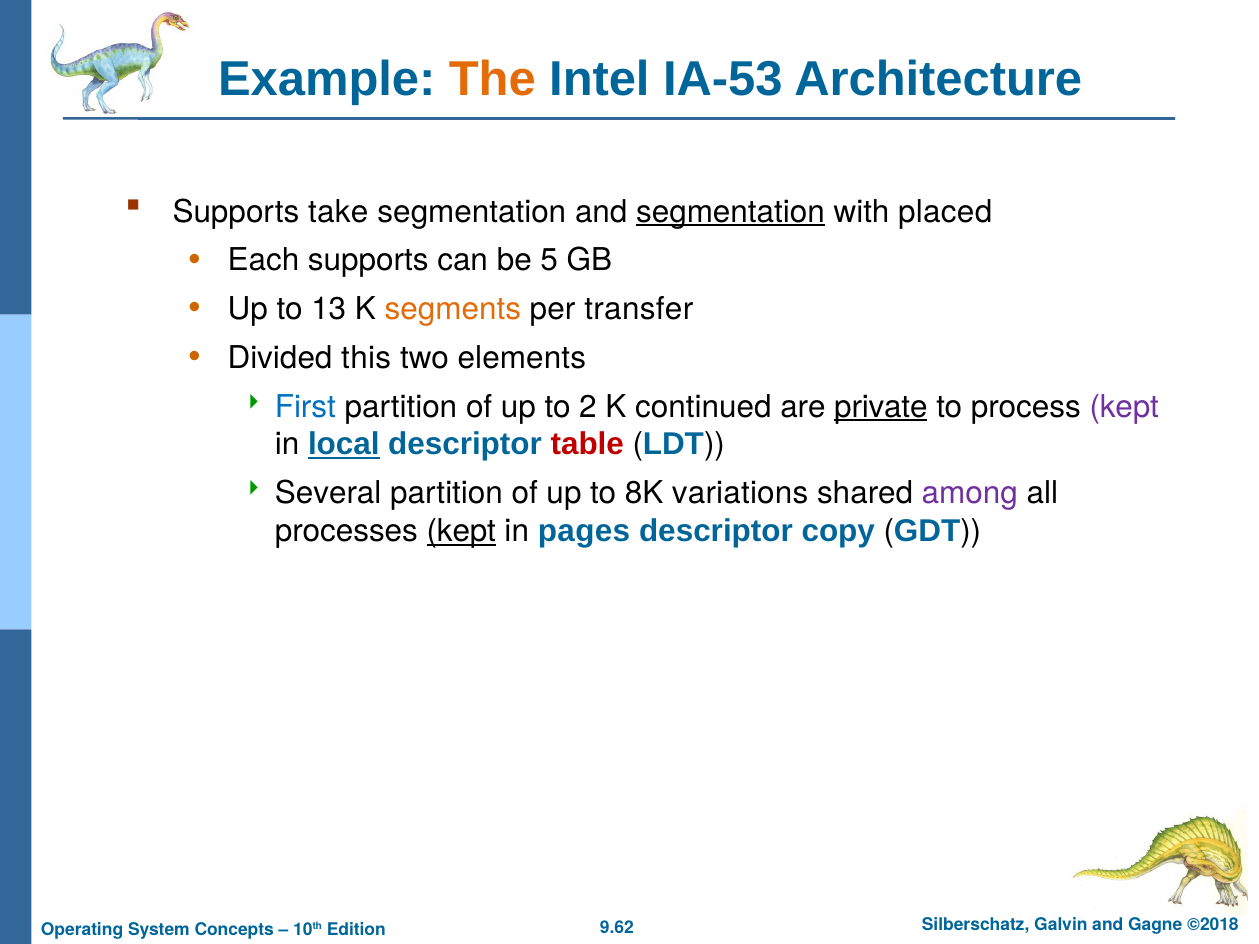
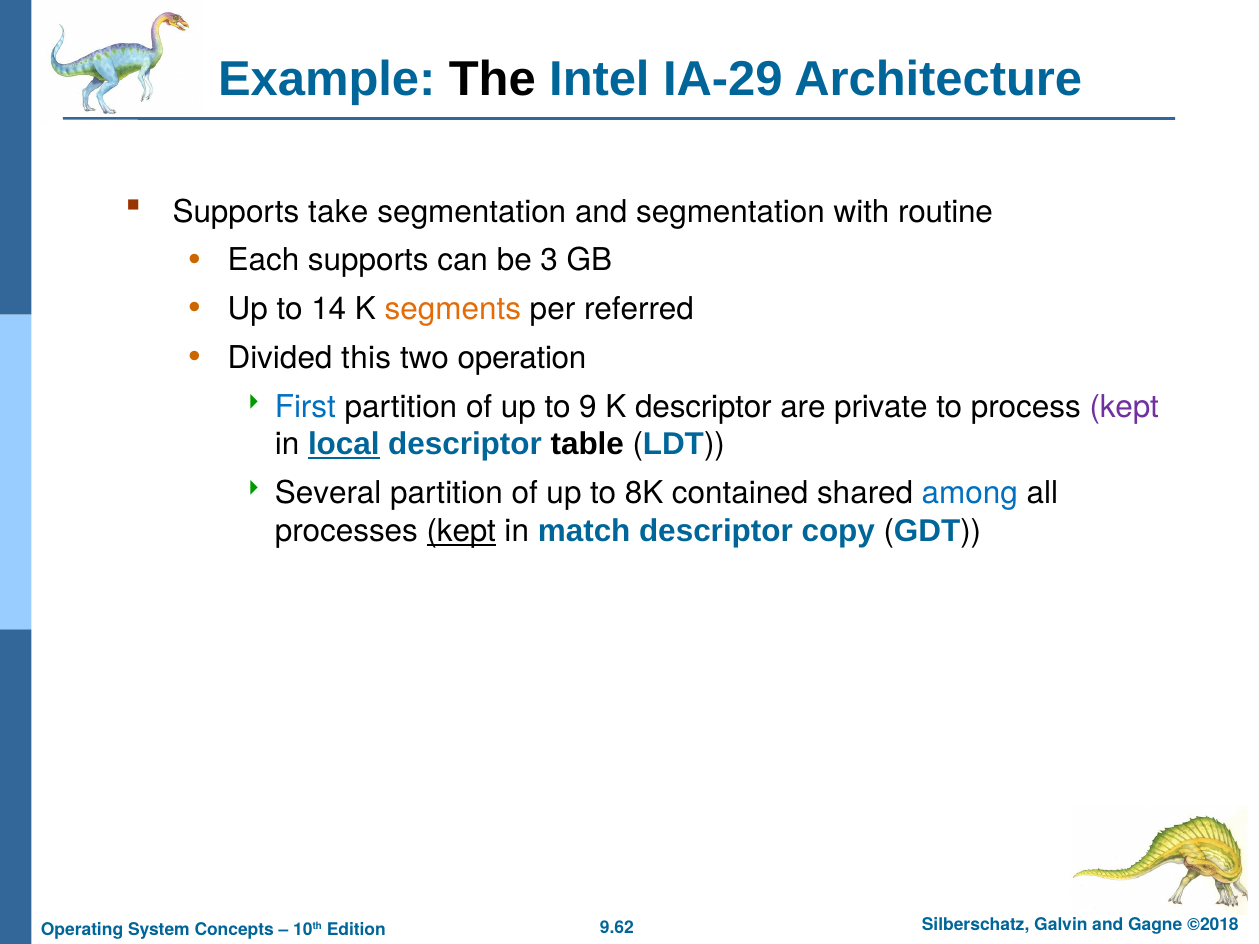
The colour: orange -> black
IA-53: IA-53 -> IA-29
segmentation at (730, 212) underline: present -> none
placed: placed -> routine
5: 5 -> 3
13: 13 -> 14
transfer: transfer -> referred
elements: elements -> operation
2: 2 -> 9
K continued: continued -> descriptor
private underline: present -> none
table colour: red -> black
variations: variations -> contained
among colour: purple -> blue
pages: pages -> match
